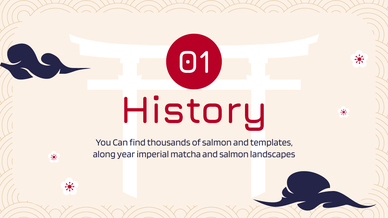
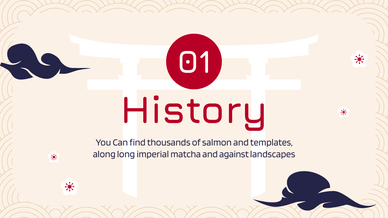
year: year -> long
and salmon: salmon -> against
